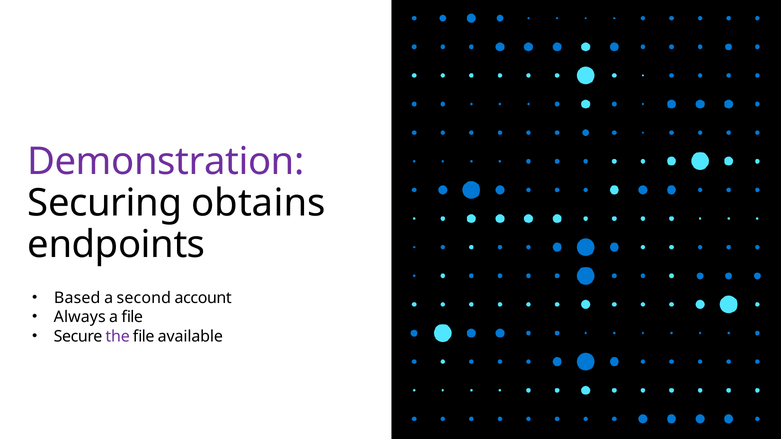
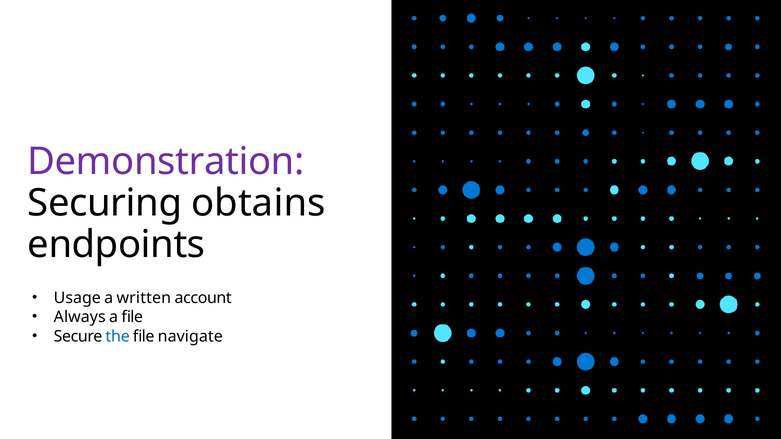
Based: Based -> Usage
second: second -> written
the colour: purple -> blue
available: available -> navigate
